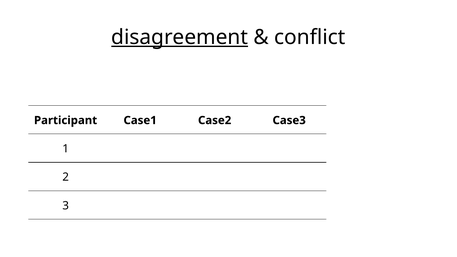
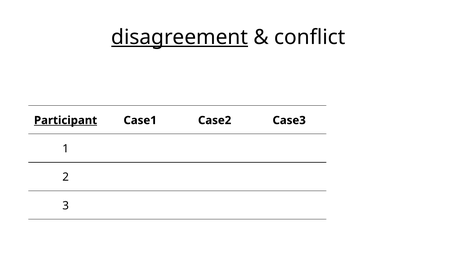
Participant underline: none -> present
